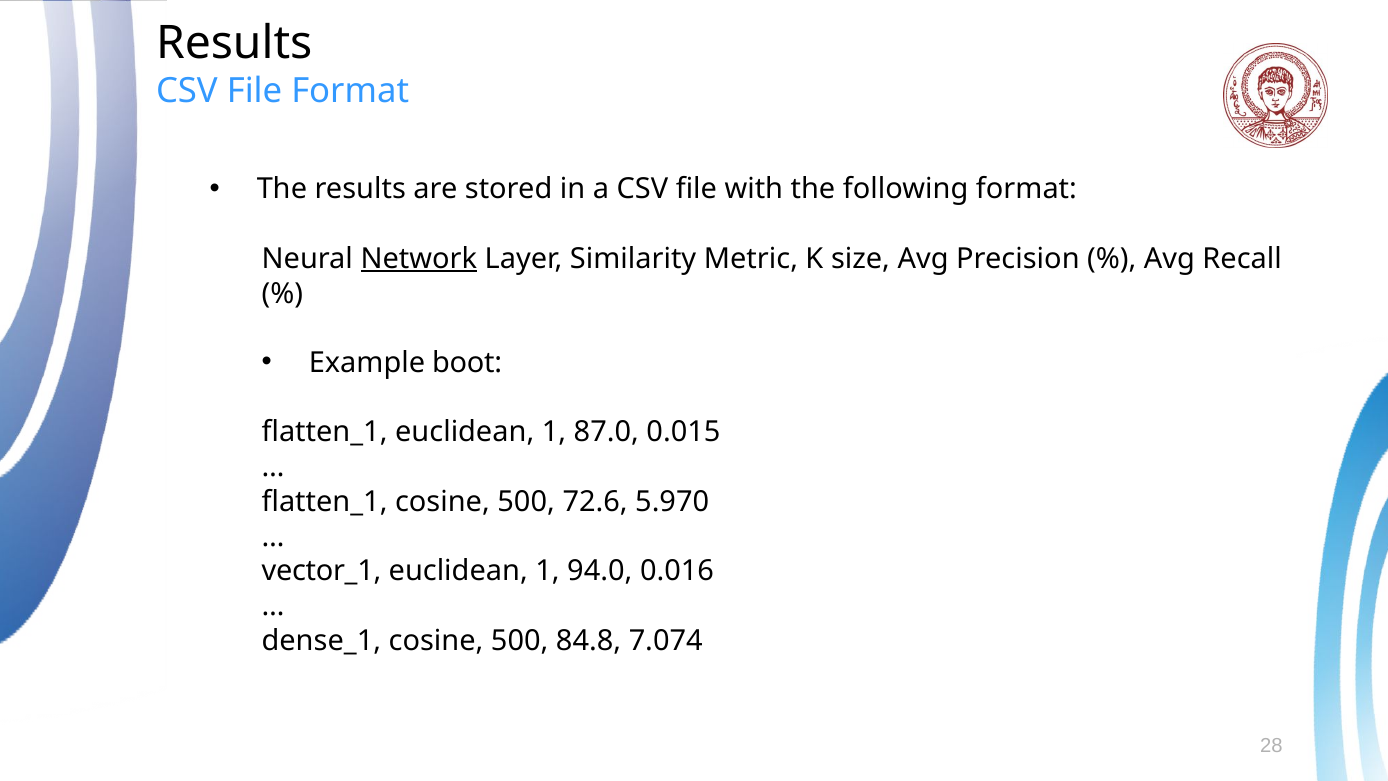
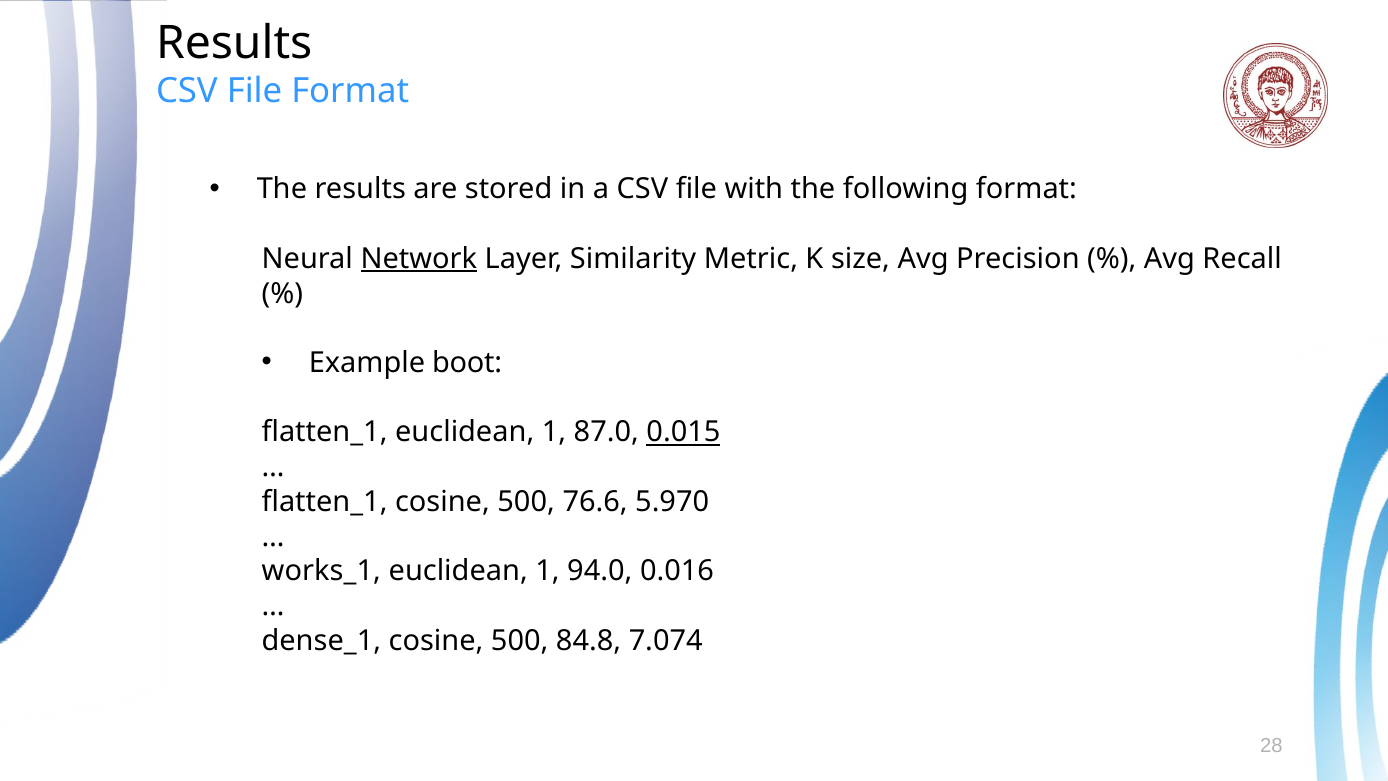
0.015 underline: none -> present
72.6: 72.6 -> 76.6
vector_1: vector_1 -> works_1
